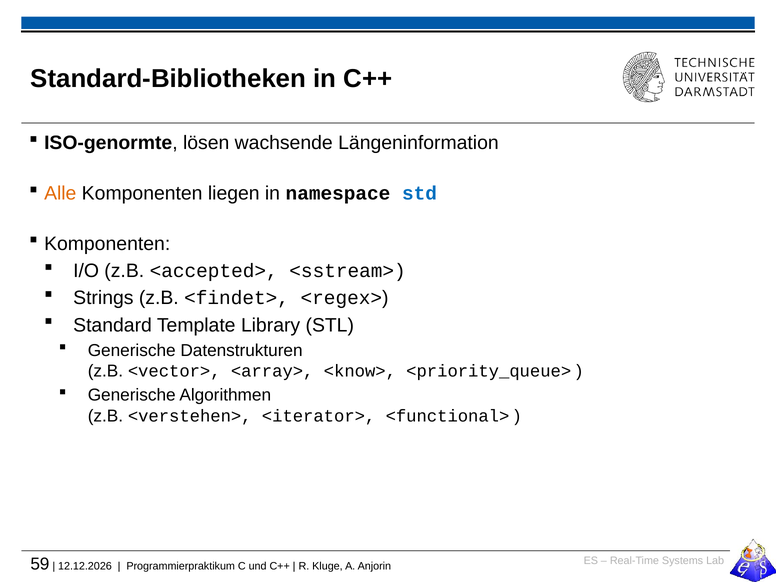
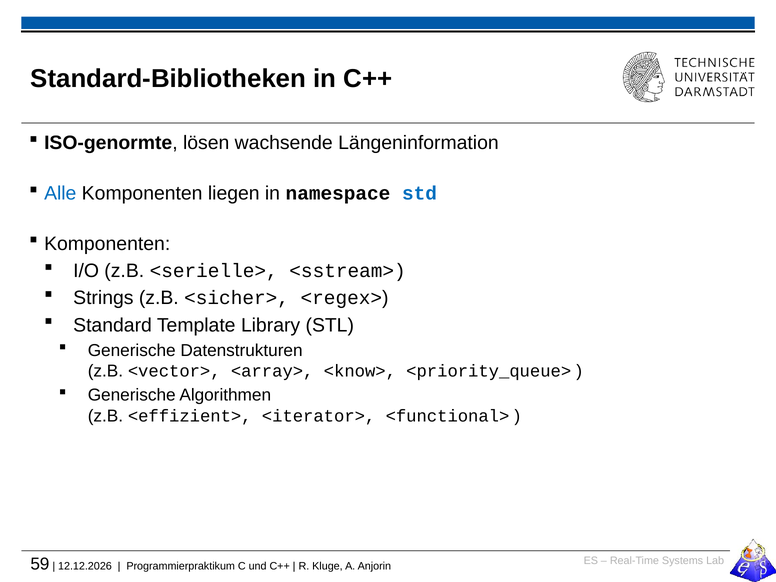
Alle colour: orange -> blue
<accepted>: <accepted> -> <serielle>
<findet>: <findet> -> <sicher>
<verstehen>: <verstehen> -> <effizient>
